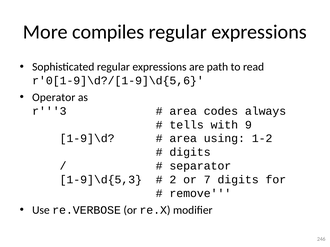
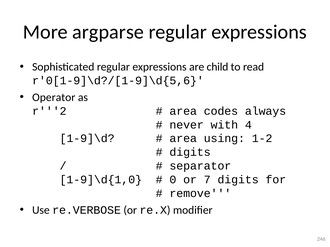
compiles: compiles -> argparse
path: path -> child
r'''3: r'''3 -> r'''2
tells: tells -> never
9: 9 -> 4
1-9]\d{5,3: 1-9]\d{5,3 -> 1-9]\d{1,0
2: 2 -> 0
